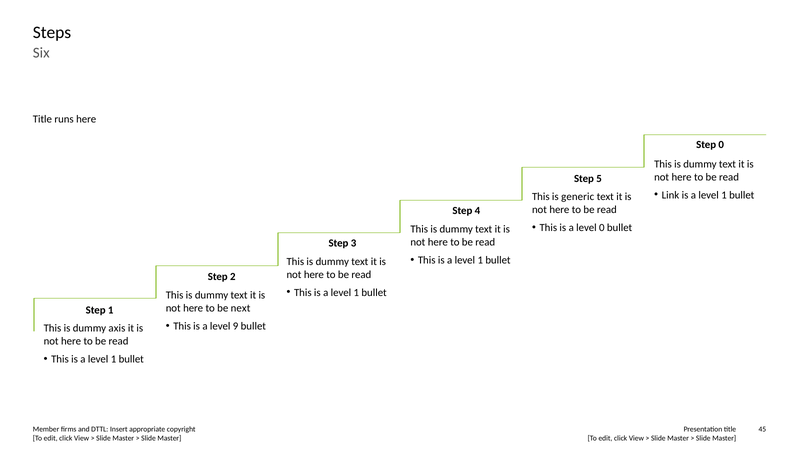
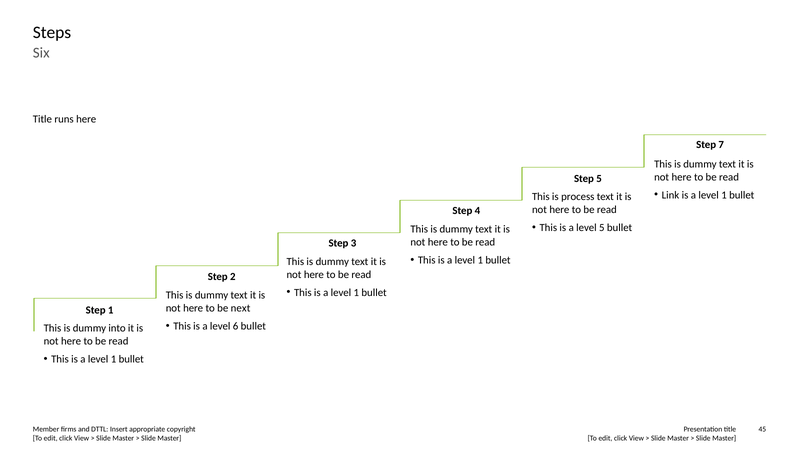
Step 0: 0 -> 7
generic: generic -> process
level 0: 0 -> 5
9: 9 -> 6
axis: axis -> into
